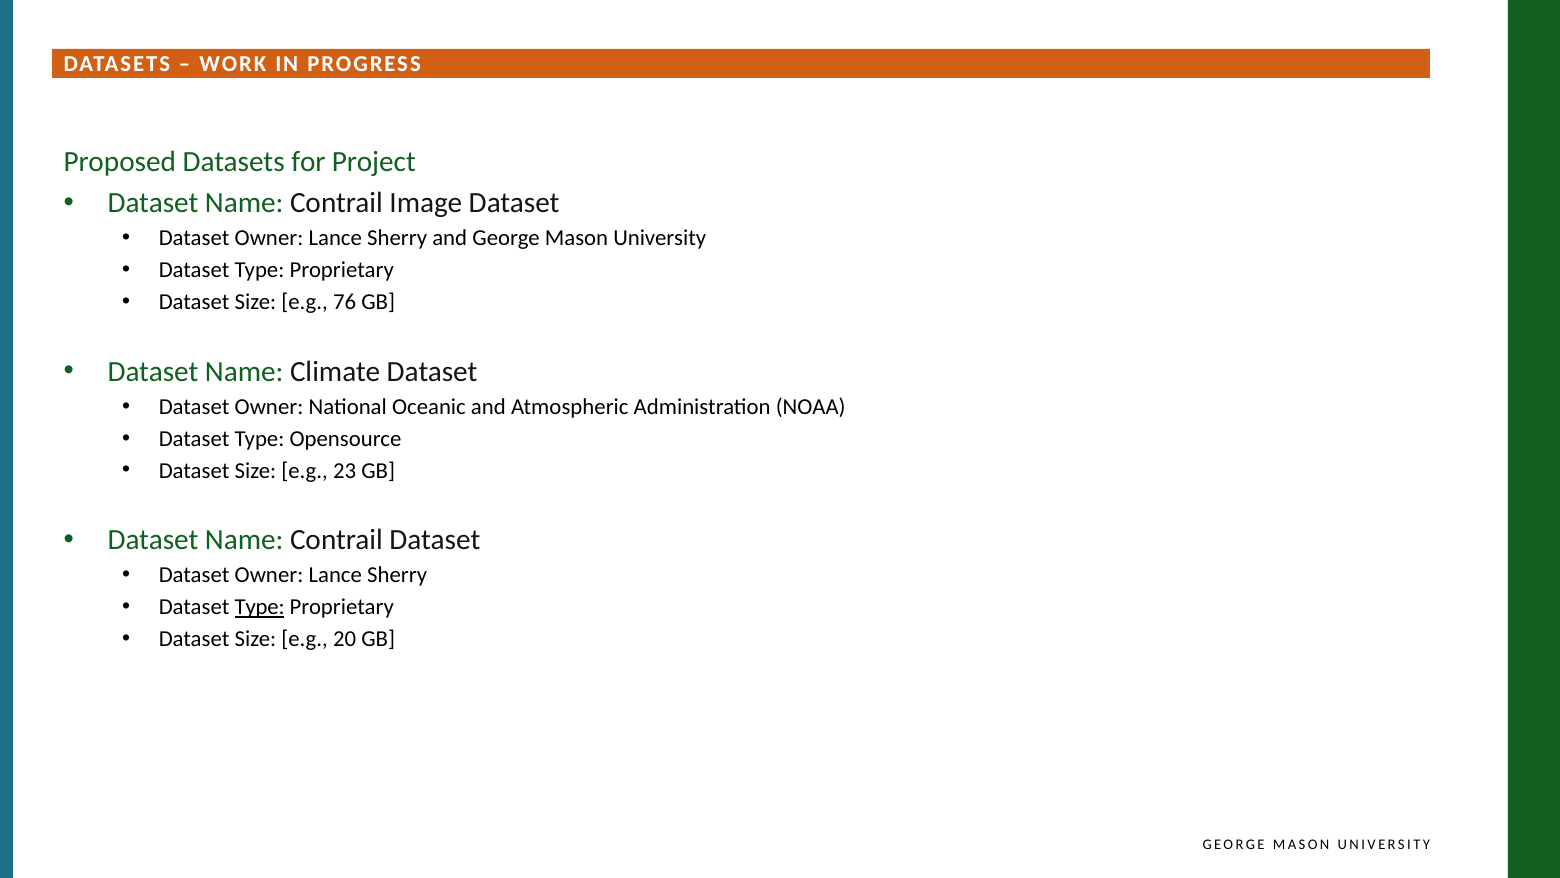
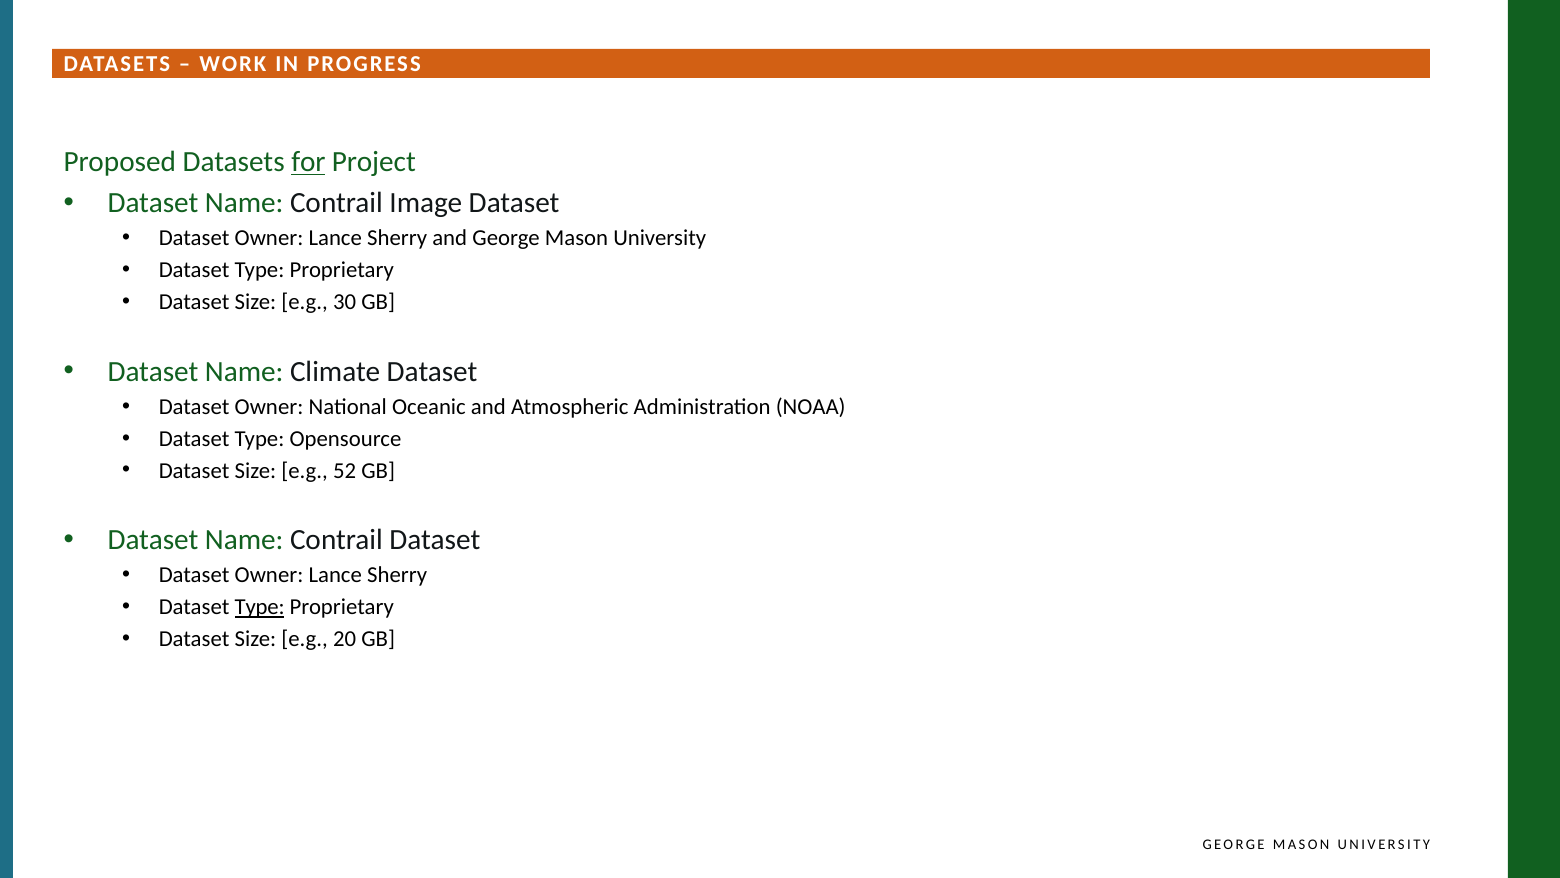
for underline: none -> present
76: 76 -> 30
23: 23 -> 52
